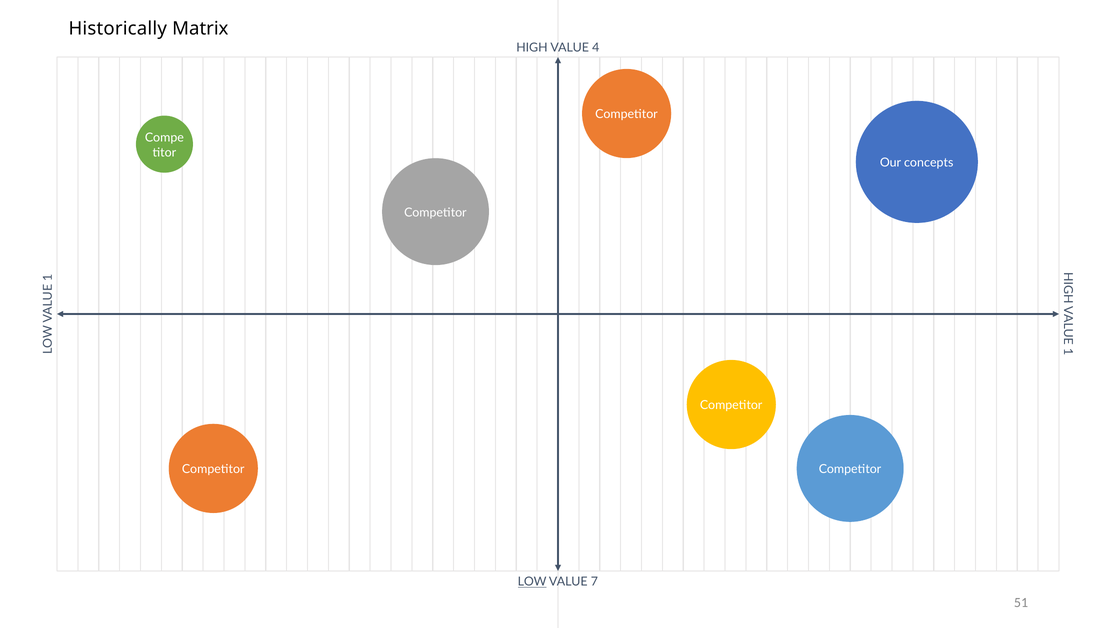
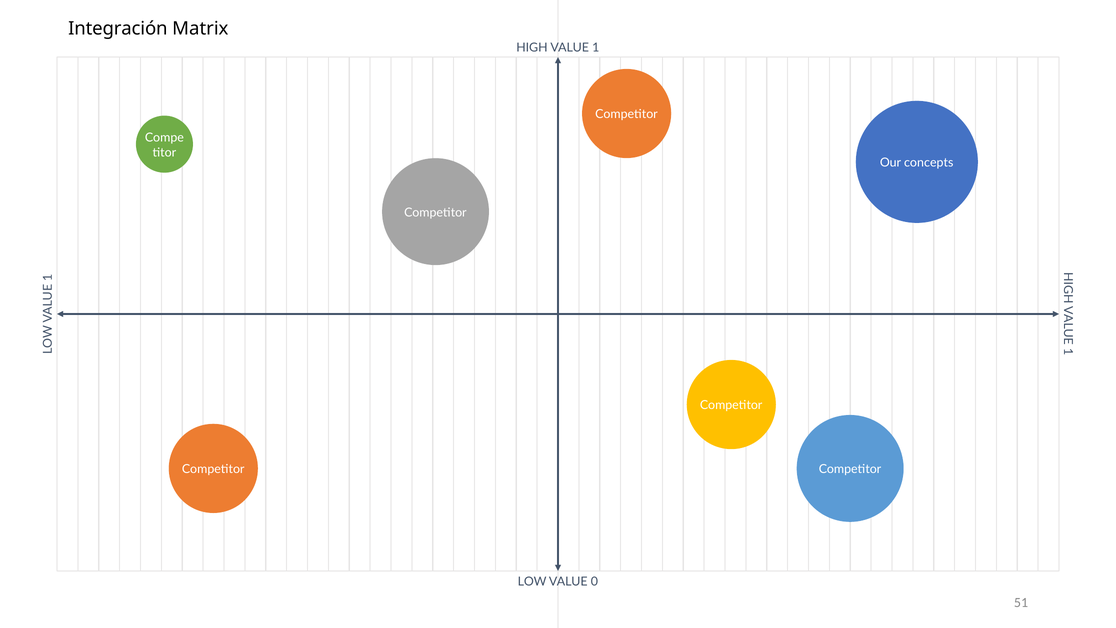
Historically: Historically -> Integración
VALUE 4: 4 -> 1
LOW underline: present -> none
7: 7 -> 0
